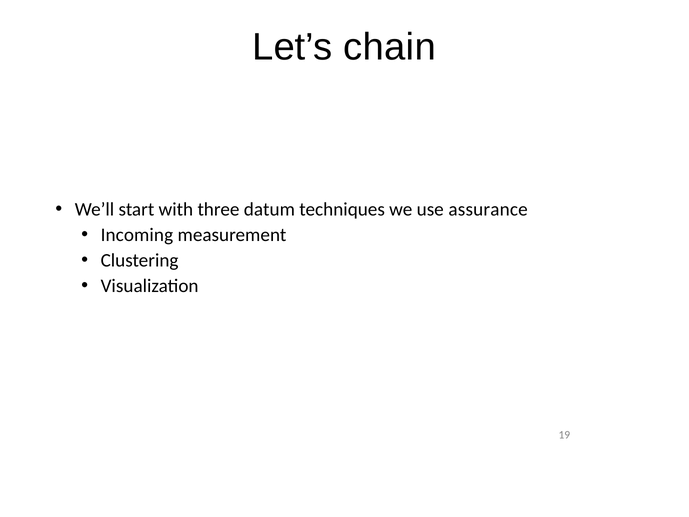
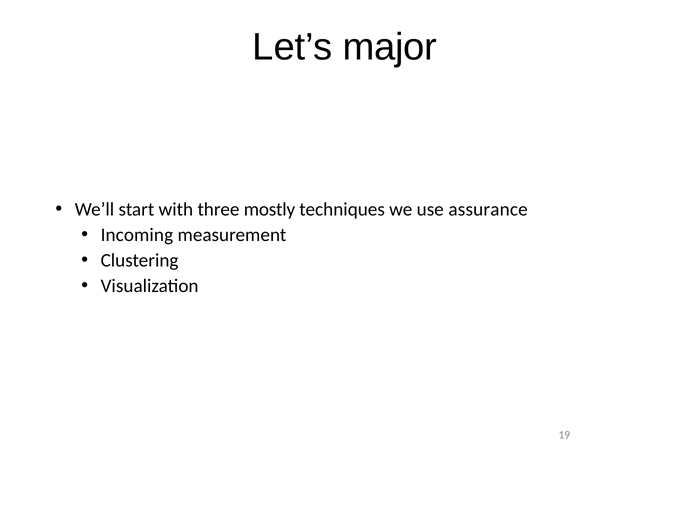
chain: chain -> major
datum: datum -> mostly
